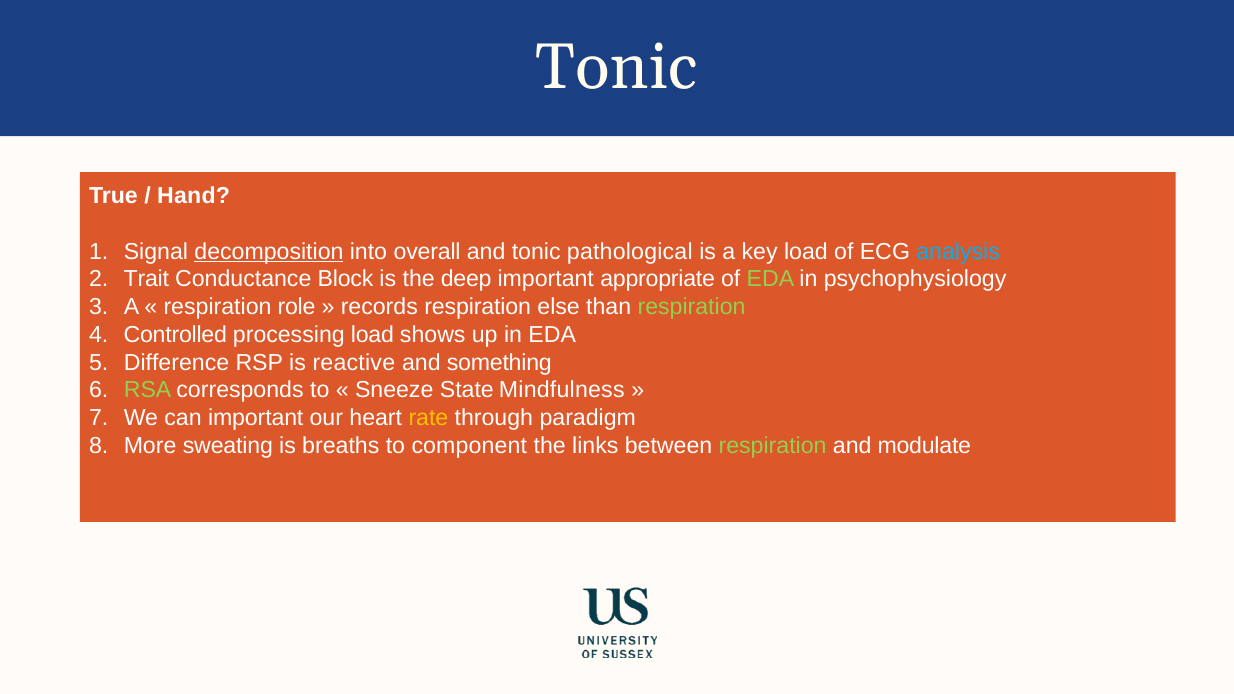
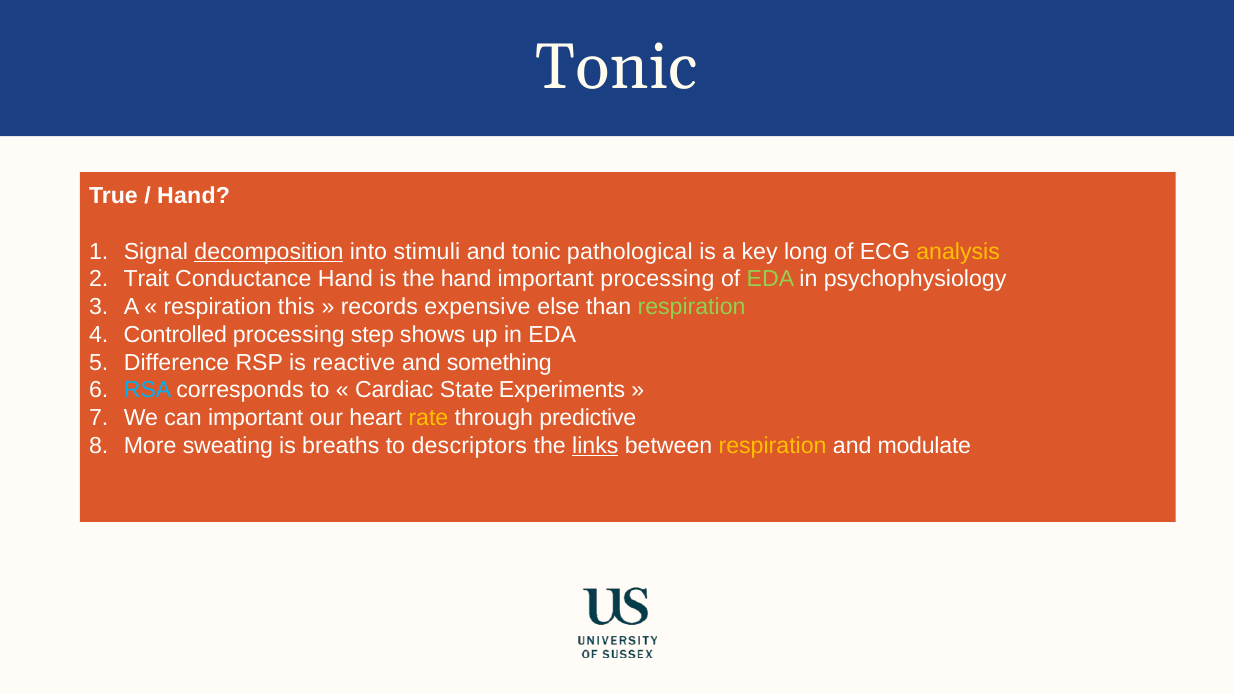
overall: overall -> stimuli
key load: load -> long
analysis colour: light blue -> yellow
Conductance Block: Block -> Hand
the deep: deep -> hand
important appropriate: appropriate -> processing
role: role -> this
records respiration: respiration -> expensive
processing load: load -> step
RSA colour: light green -> light blue
Sneeze: Sneeze -> Cardiac
Mindfulness: Mindfulness -> Experiments
paradigm: paradigm -> predictive
component: component -> descriptors
links underline: none -> present
respiration at (773, 446) colour: light green -> yellow
